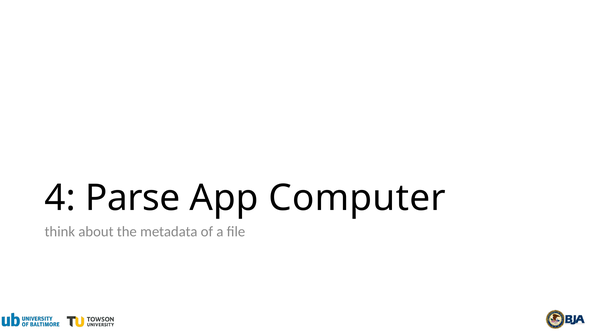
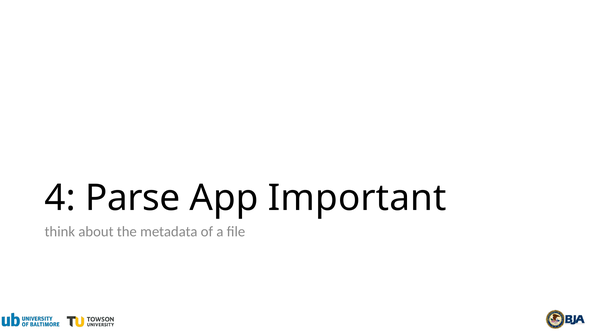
Computer: Computer -> Important
